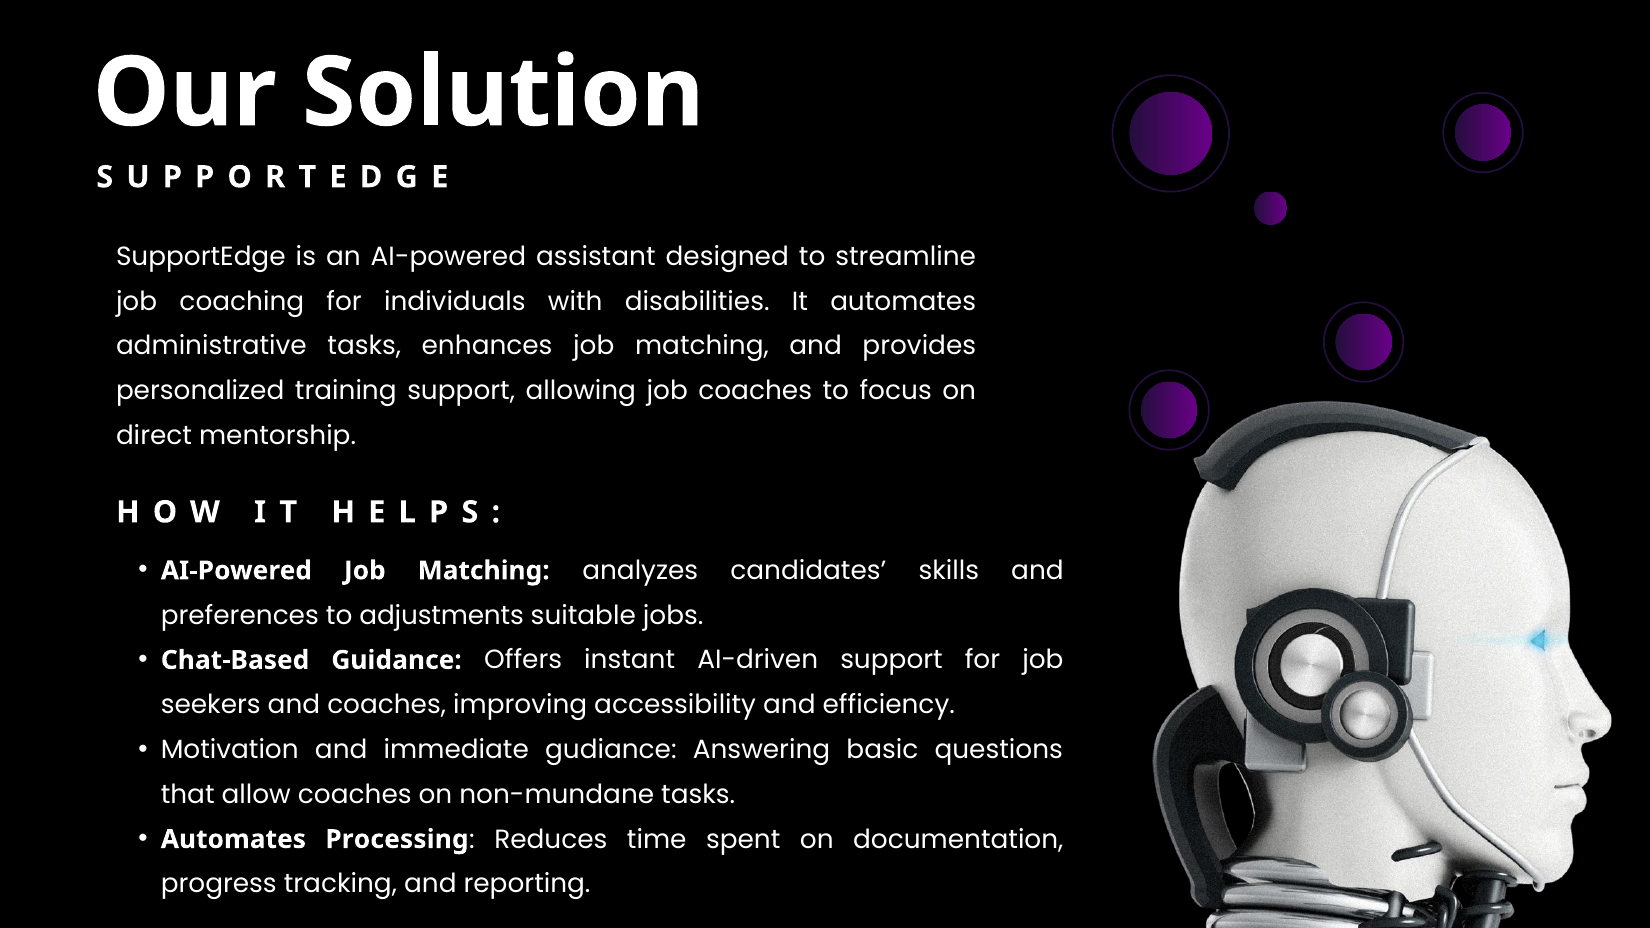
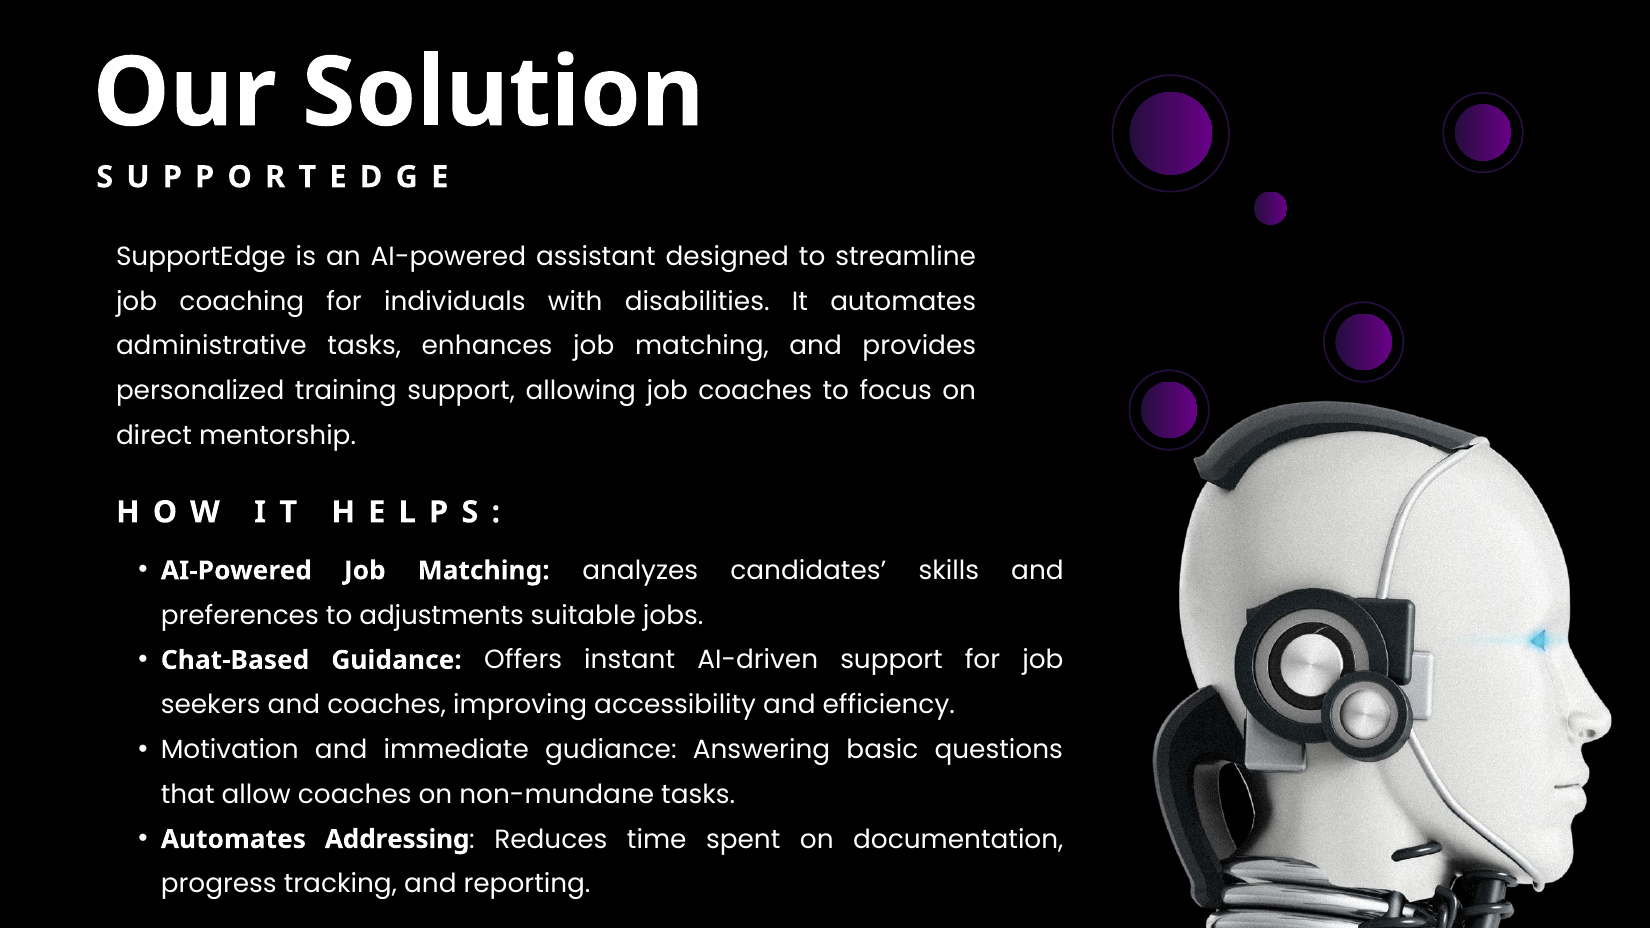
Processing: Processing -> Addressing
